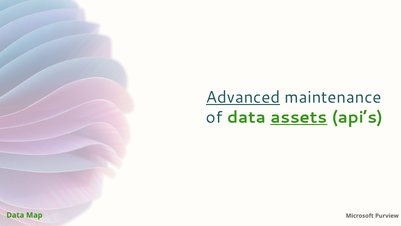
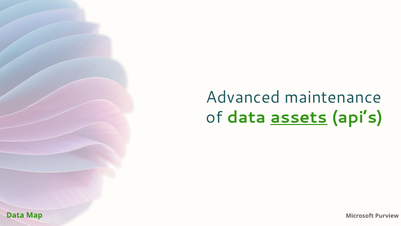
Advanced underline: present -> none
